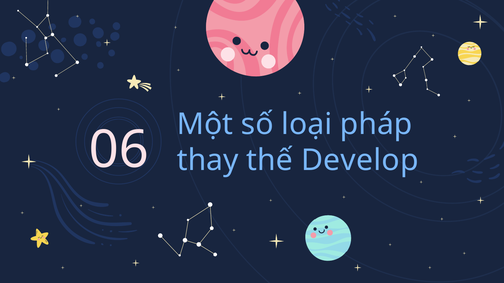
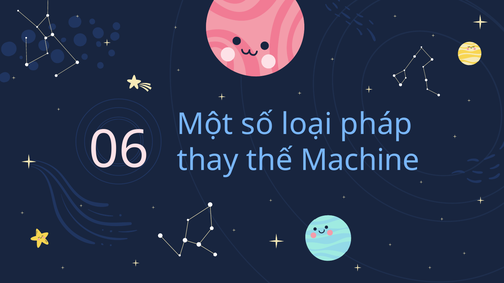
Develop: Develop -> Machine
